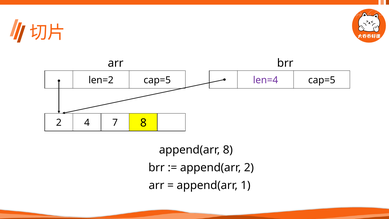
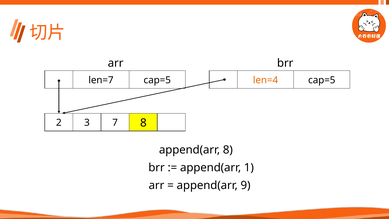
len=2: len=2 -> len=7
len=4 colour: purple -> orange
4: 4 -> 3
append(arr 2: 2 -> 1
1: 1 -> 9
